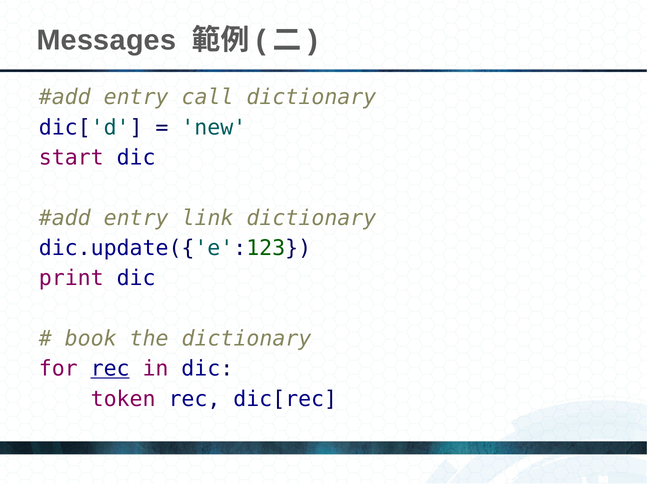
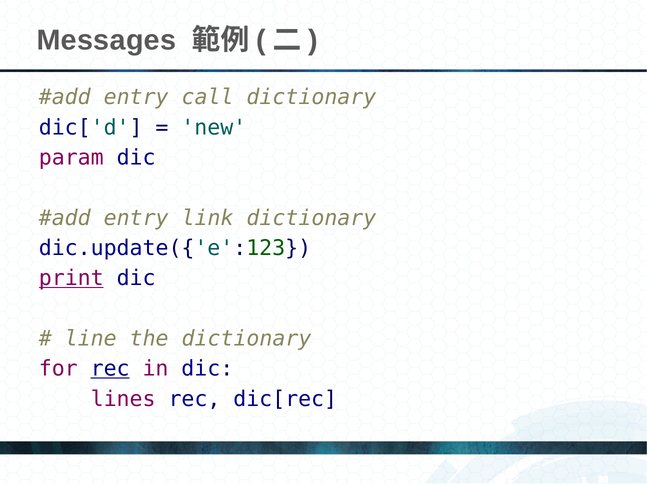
start: start -> param
print underline: none -> present
book: book -> line
token: token -> lines
